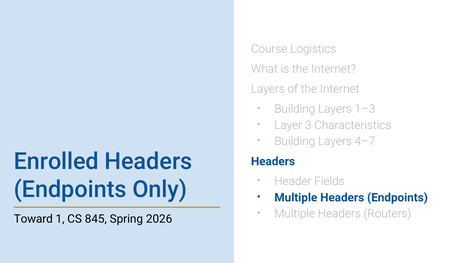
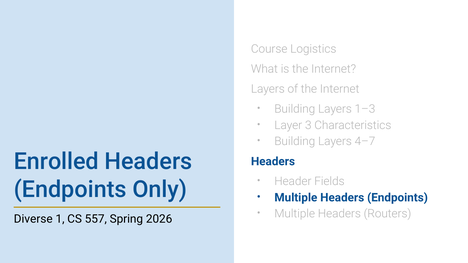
Toward: Toward -> Diverse
845: 845 -> 557
